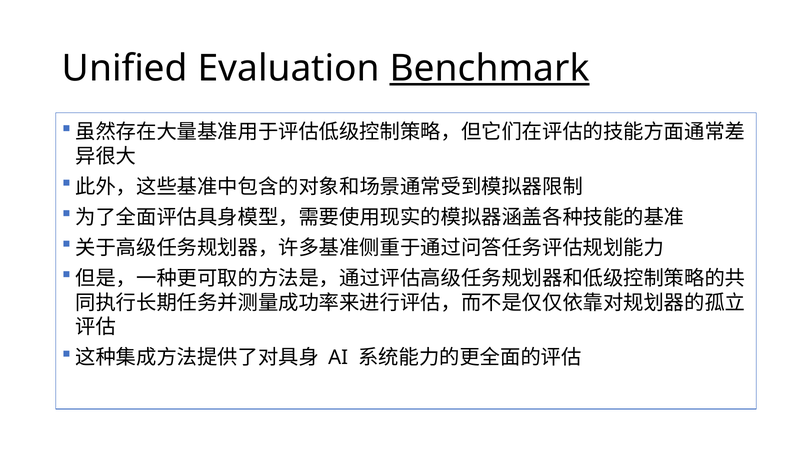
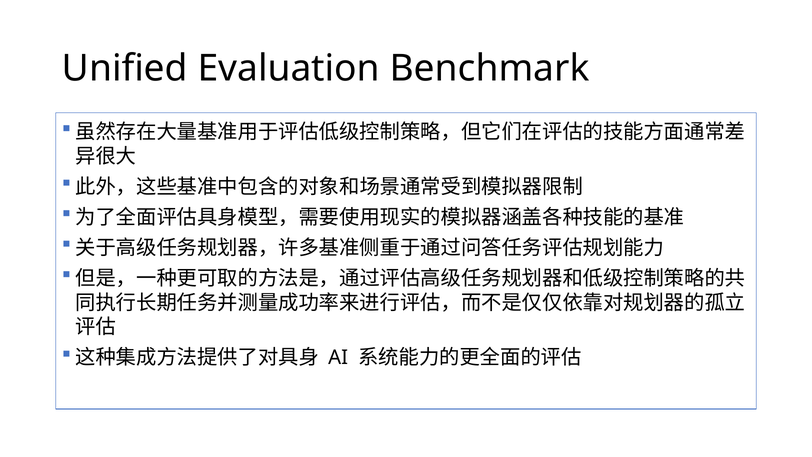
Benchmark underline: present -> none
